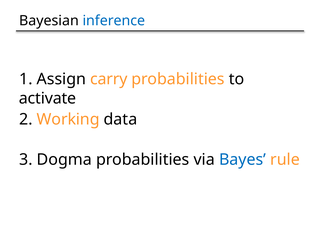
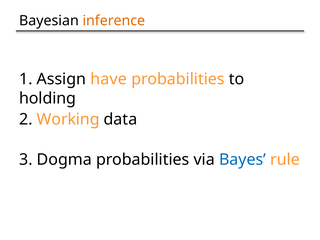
inference colour: blue -> orange
carry: carry -> have
activate: activate -> holding
